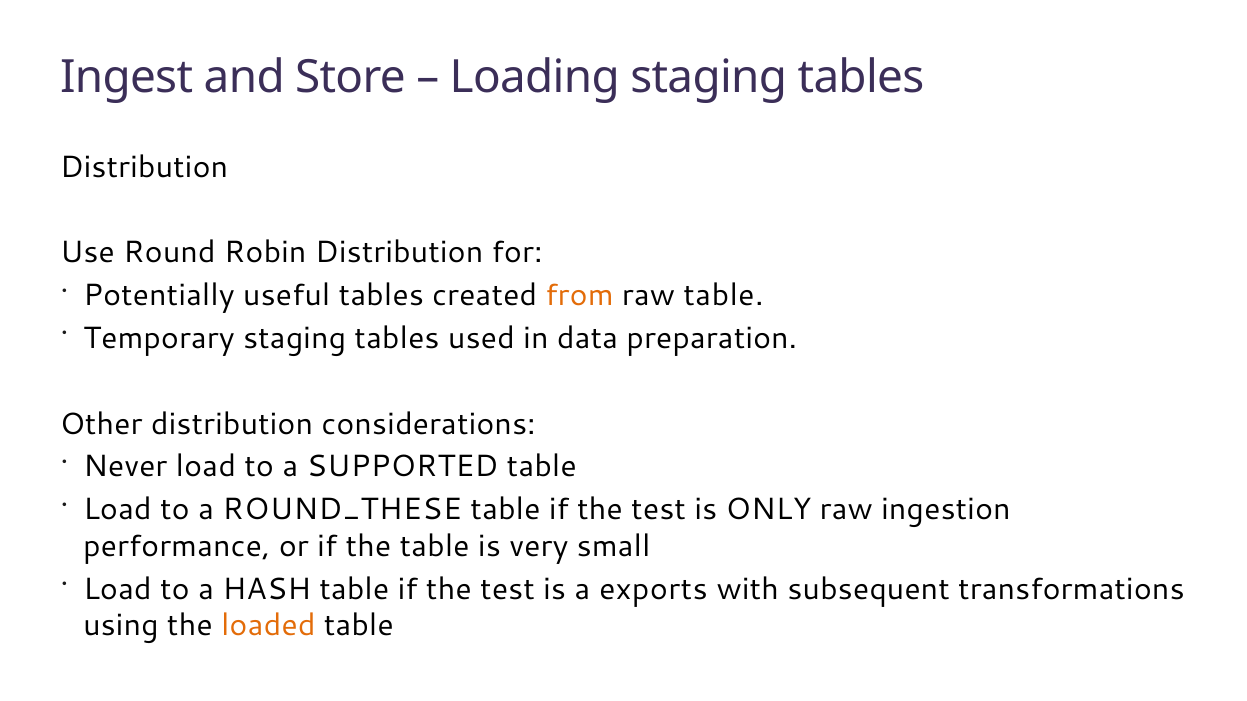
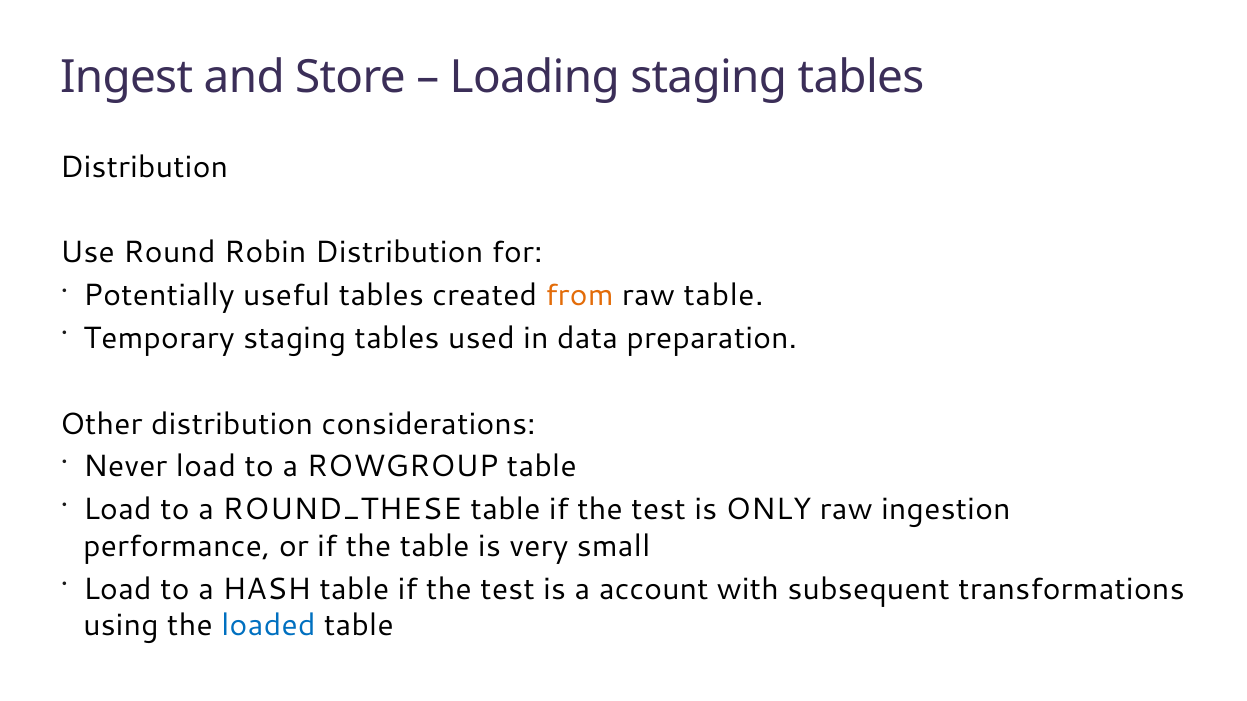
SUPPORTED: SUPPORTED -> ROWGROUP
exports: exports -> account
loaded colour: orange -> blue
